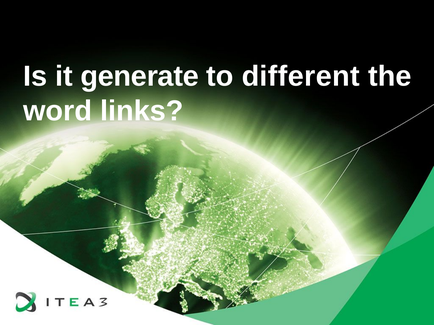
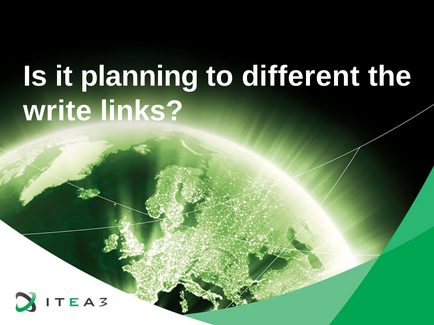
generate: generate -> planning
word: word -> write
